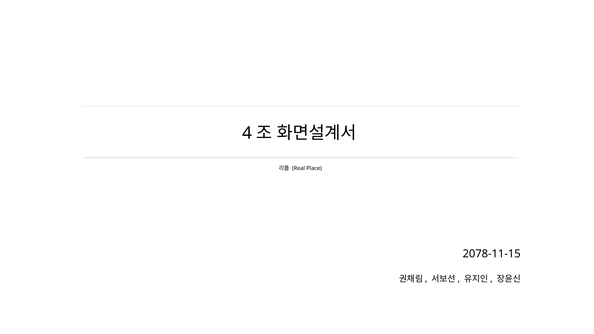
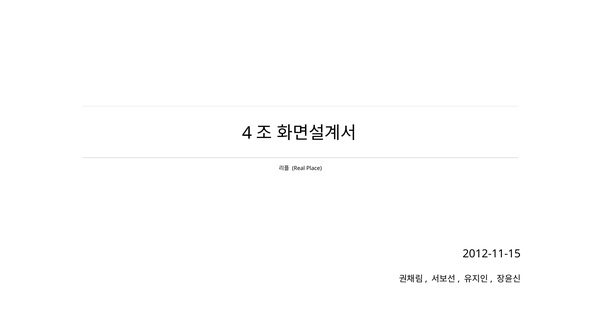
2078-11-15: 2078-11-15 -> 2012-11-15
